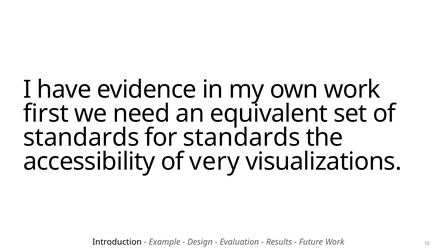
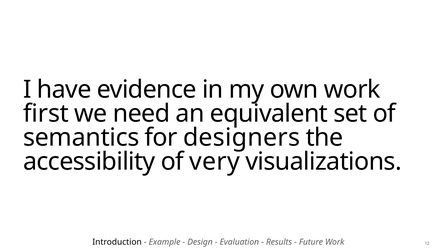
standards at (81, 138): standards -> semantics
for standards: standards -> designers
